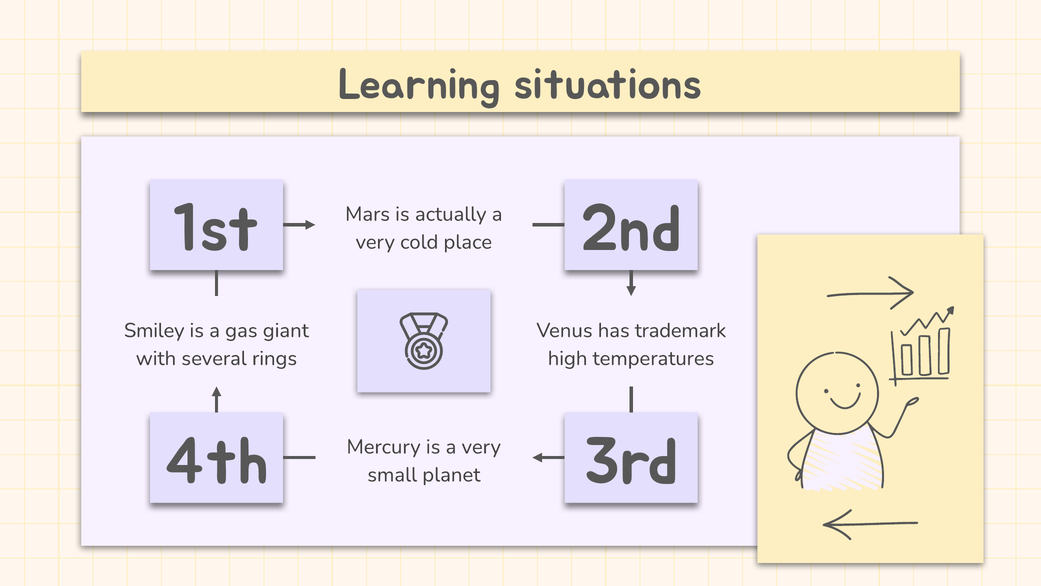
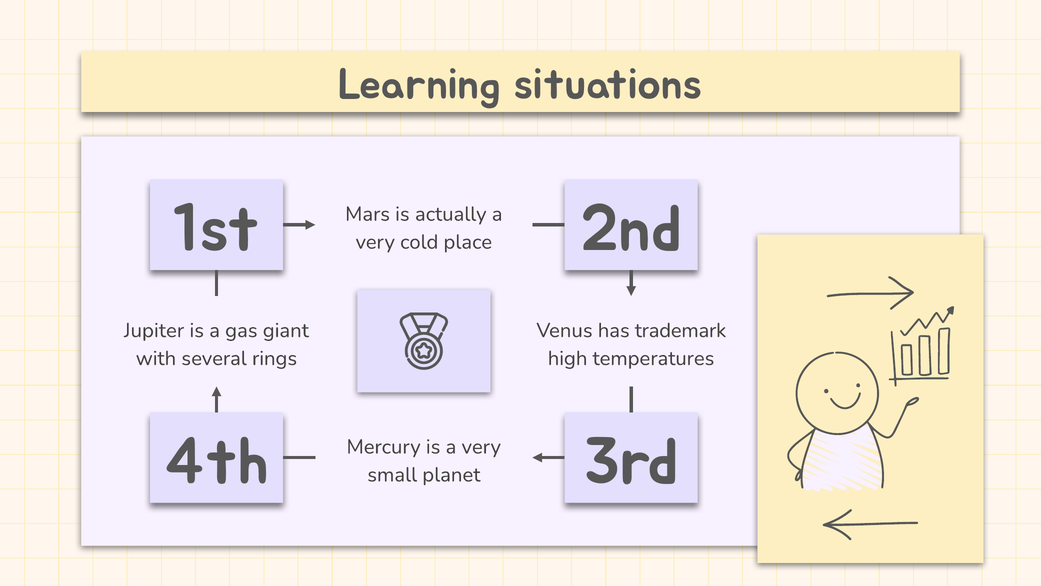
Smiley: Smiley -> Jupiter
